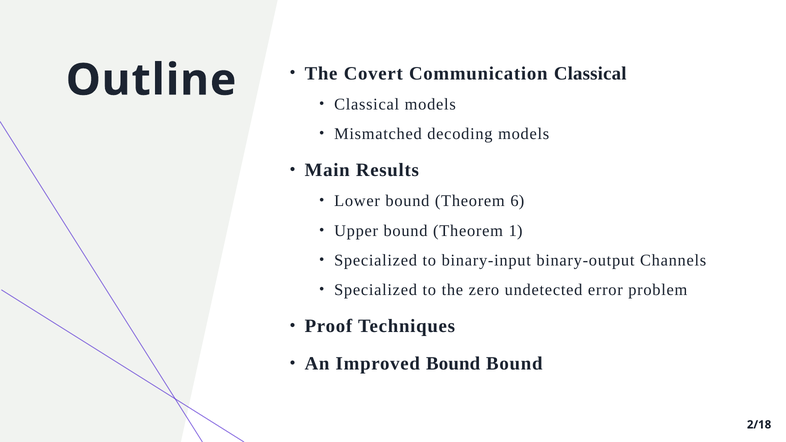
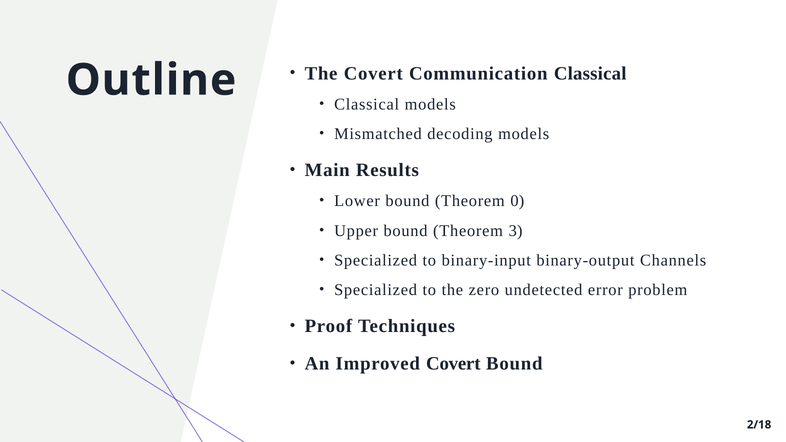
6: 6 -> 0
1: 1 -> 3
Improved Bound: Bound -> Covert
